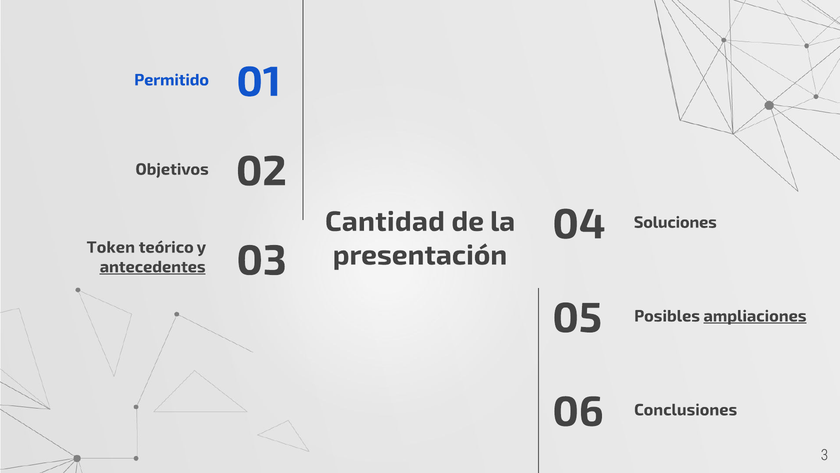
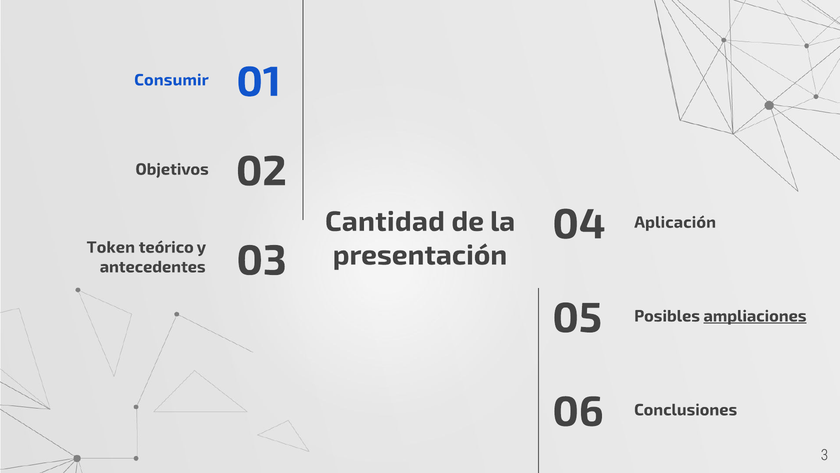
Permitido: Permitido -> Consumir
Soluciones: Soluciones -> Aplicación
antecedentes underline: present -> none
